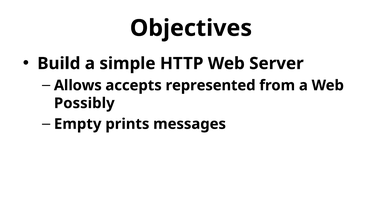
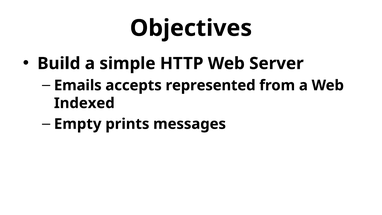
Allows: Allows -> Emails
Possibly: Possibly -> Indexed
